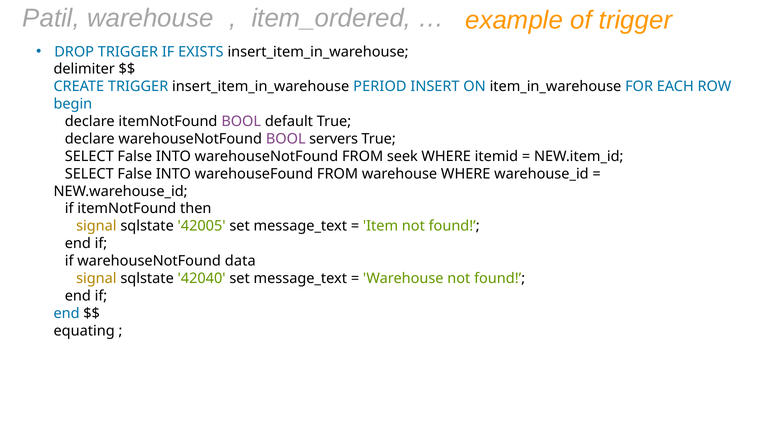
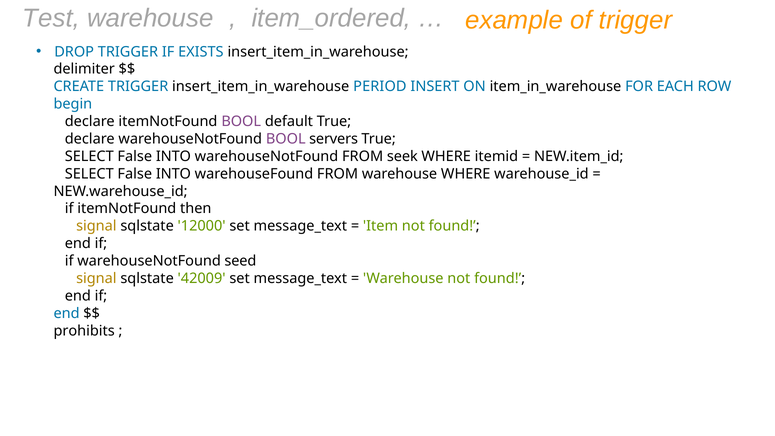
Patil: Patil -> Test
42005: 42005 -> 12000
data: data -> seed
42040: 42040 -> 42009
equating: equating -> prohibits
